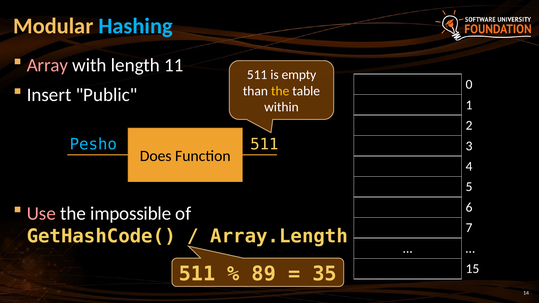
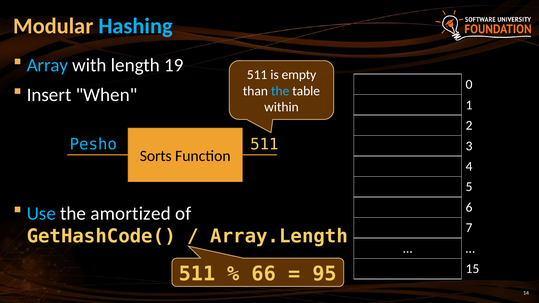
Array colour: pink -> light blue
11: 11 -> 19
Public: Public -> When
the at (280, 91) colour: yellow -> light blue
Does: Does -> Sorts
Use colour: pink -> light blue
impossible: impossible -> amortized
89: 89 -> 66
35: 35 -> 95
